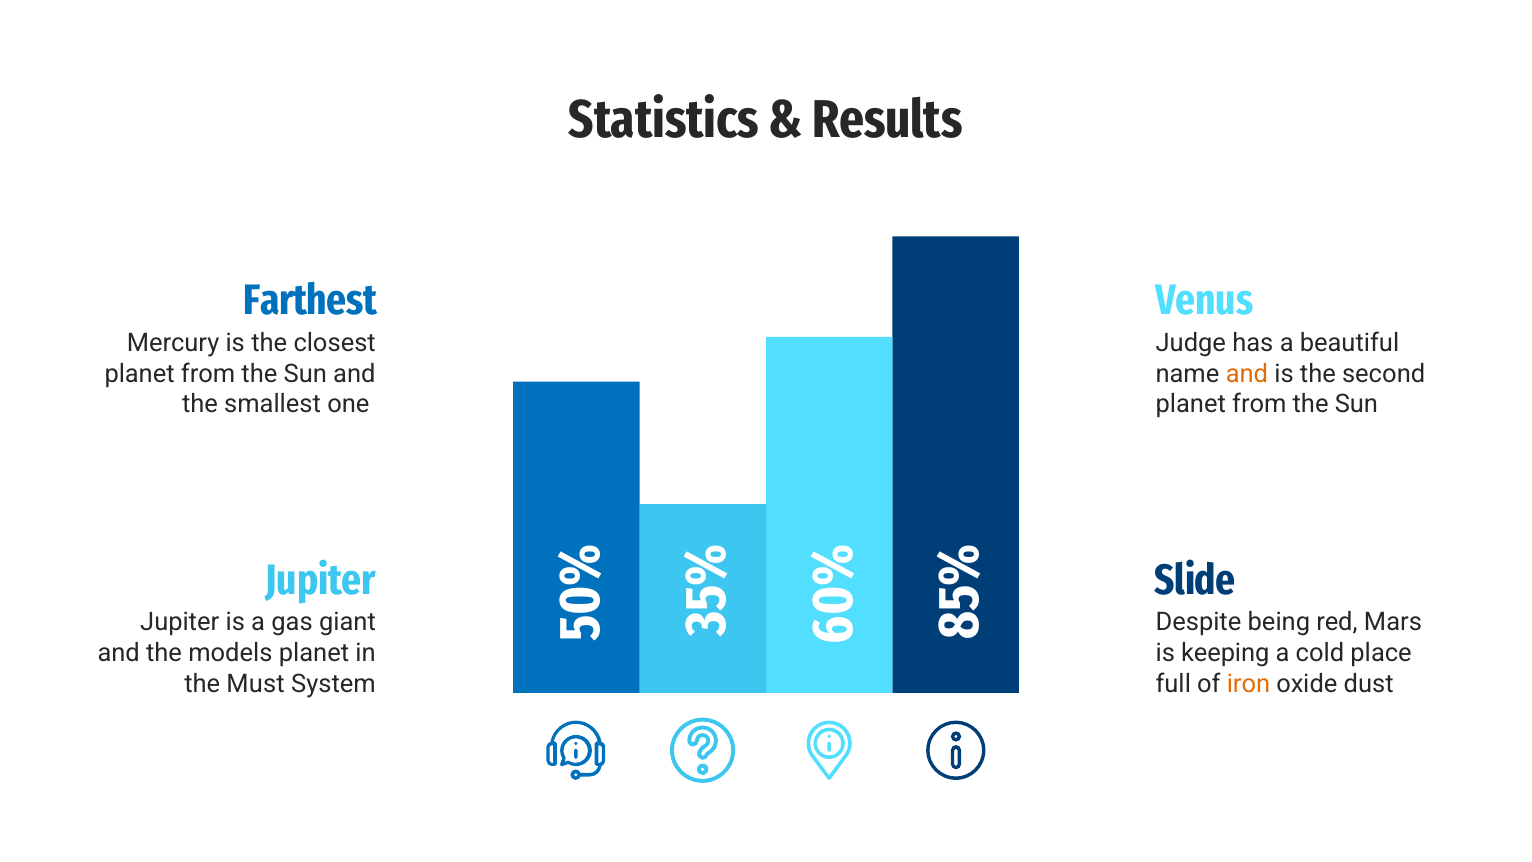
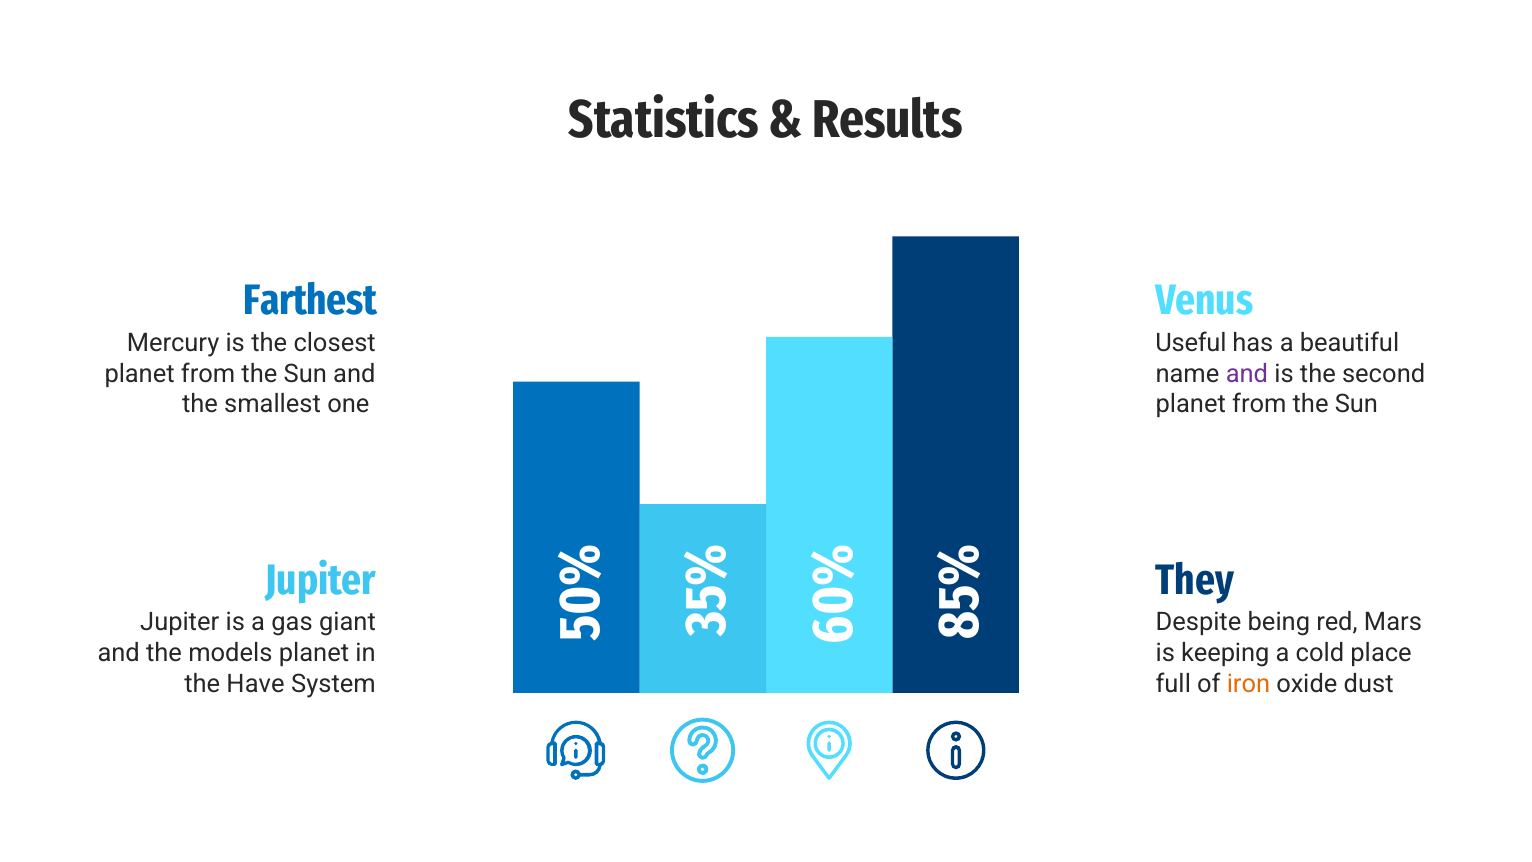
Judge: Judge -> Useful
and at (1247, 373) colour: orange -> purple
Slide: Slide -> They
Must: Must -> Have
